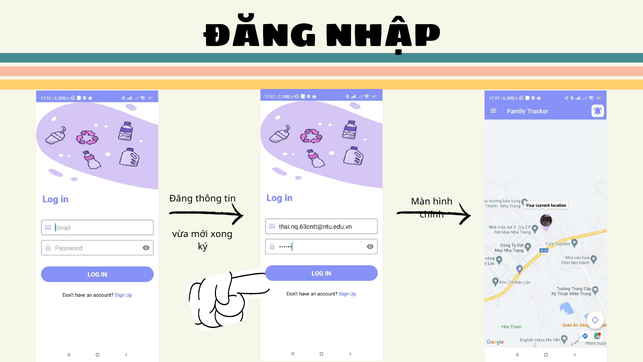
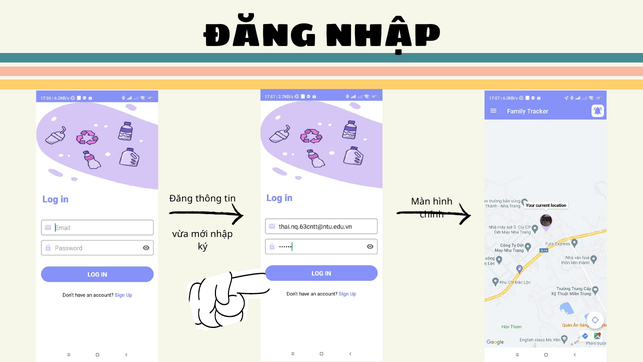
mới xong: xong -> nhập
